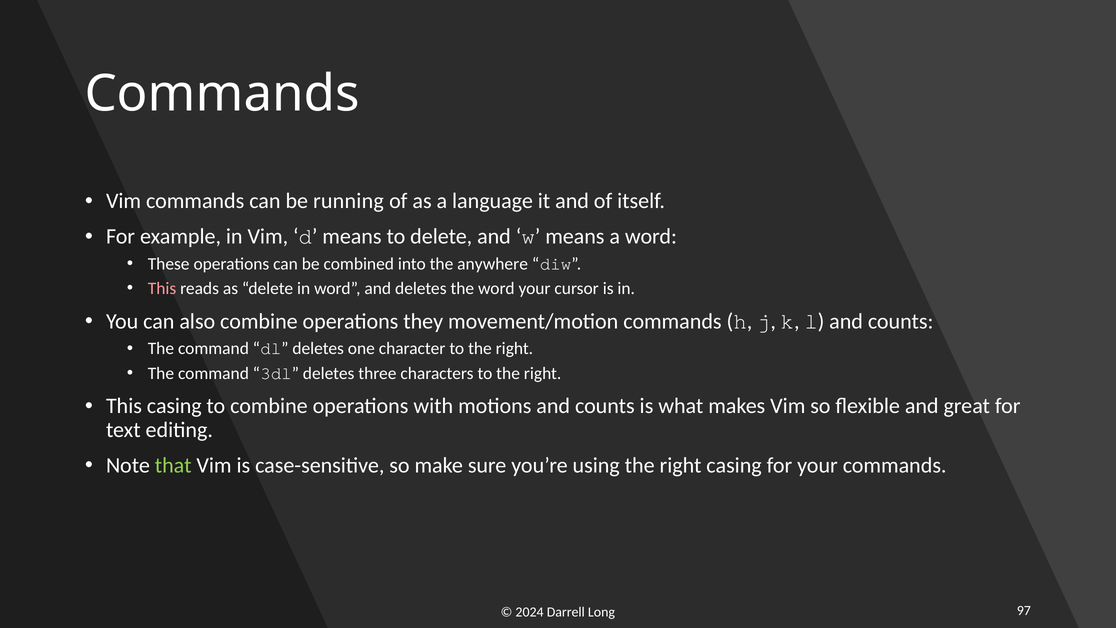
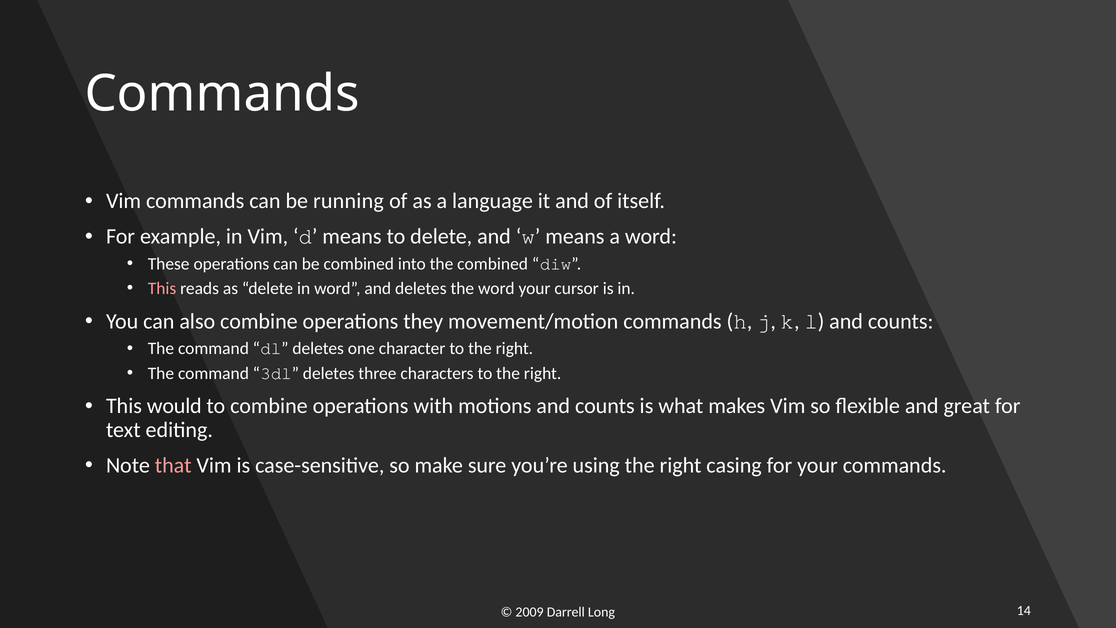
the anywhere: anywhere -> combined
This casing: casing -> would
that colour: light green -> pink
2024: 2024 -> 2009
97: 97 -> 14
